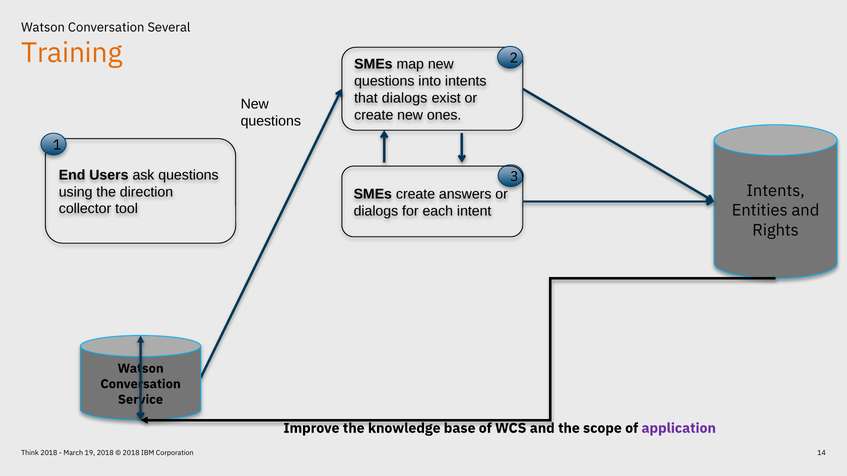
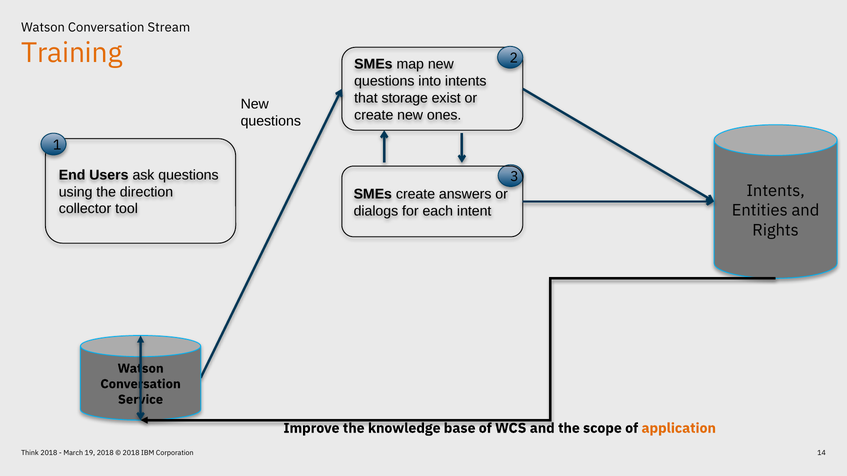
Several: Several -> Stream
that dialogs: dialogs -> storage
application colour: purple -> orange
